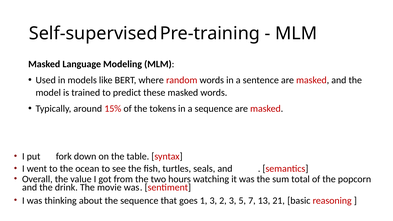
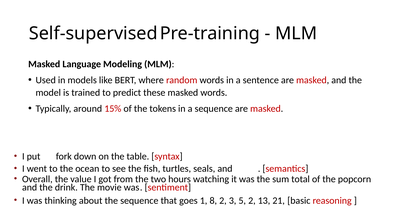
1 3: 3 -> 8
5 7: 7 -> 2
